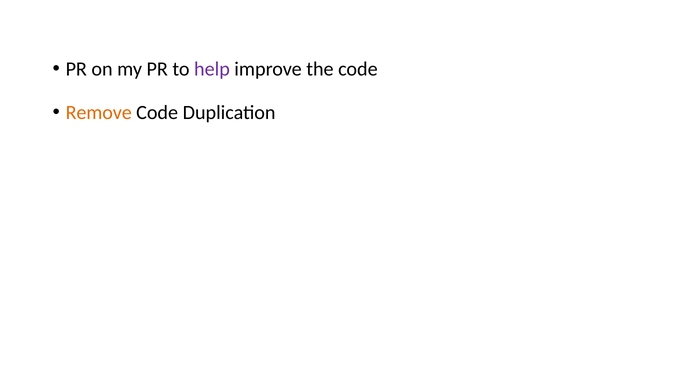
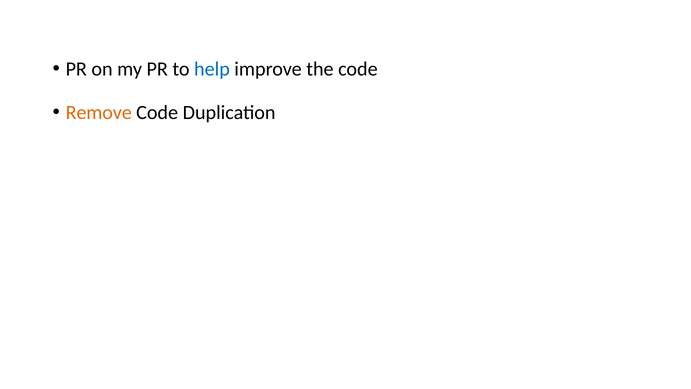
help colour: purple -> blue
